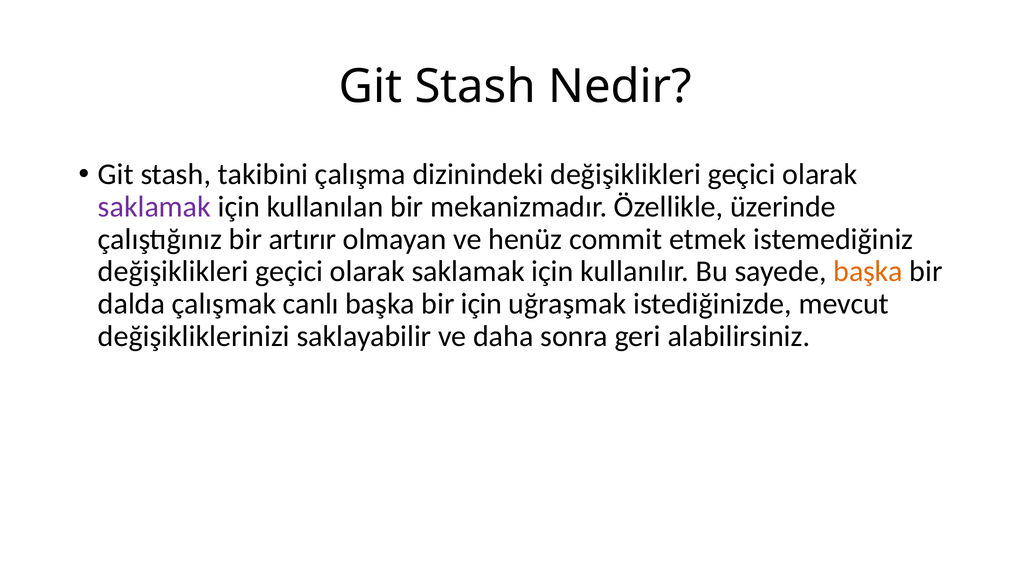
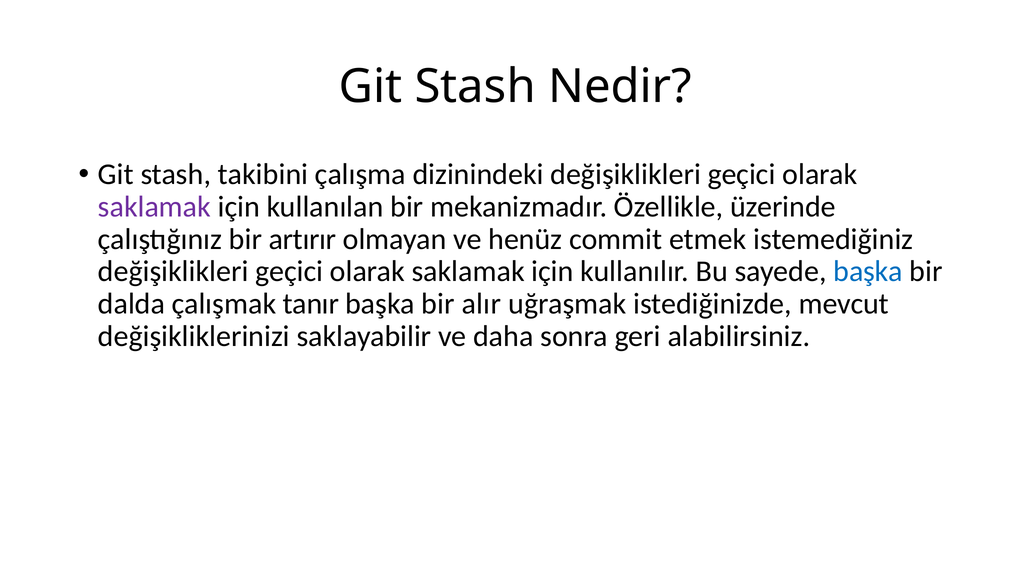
başka at (868, 272) colour: orange -> blue
canlı: canlı -> tanır
bir için: için -> alır
